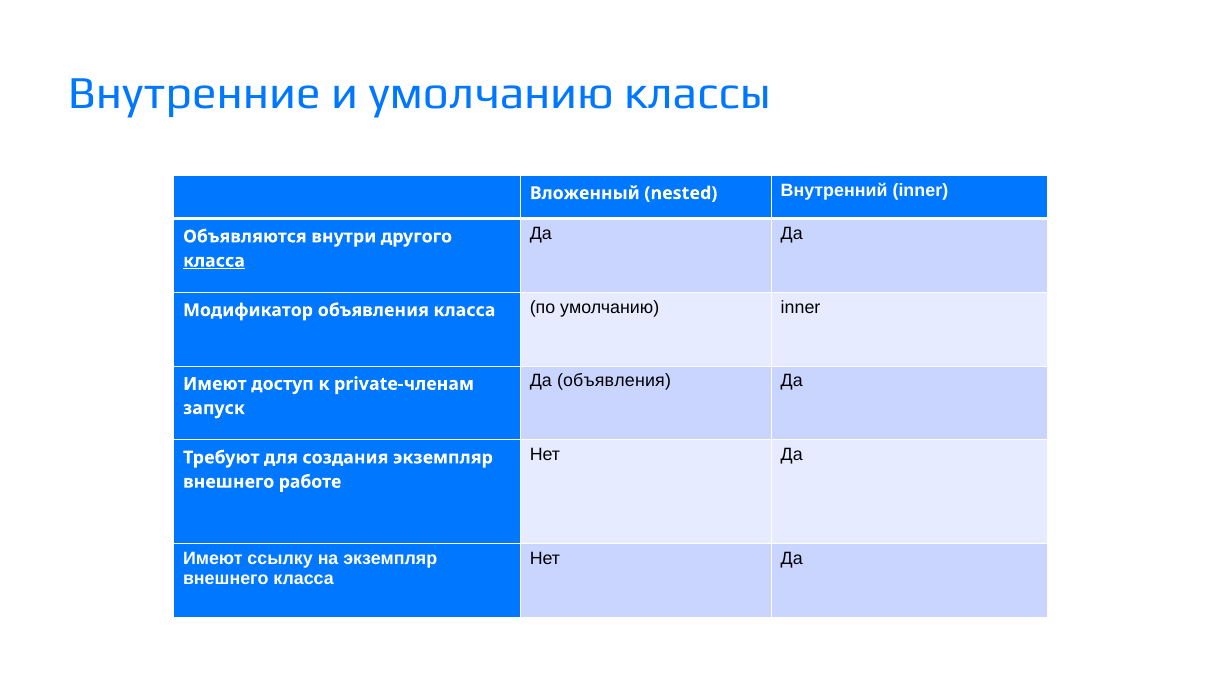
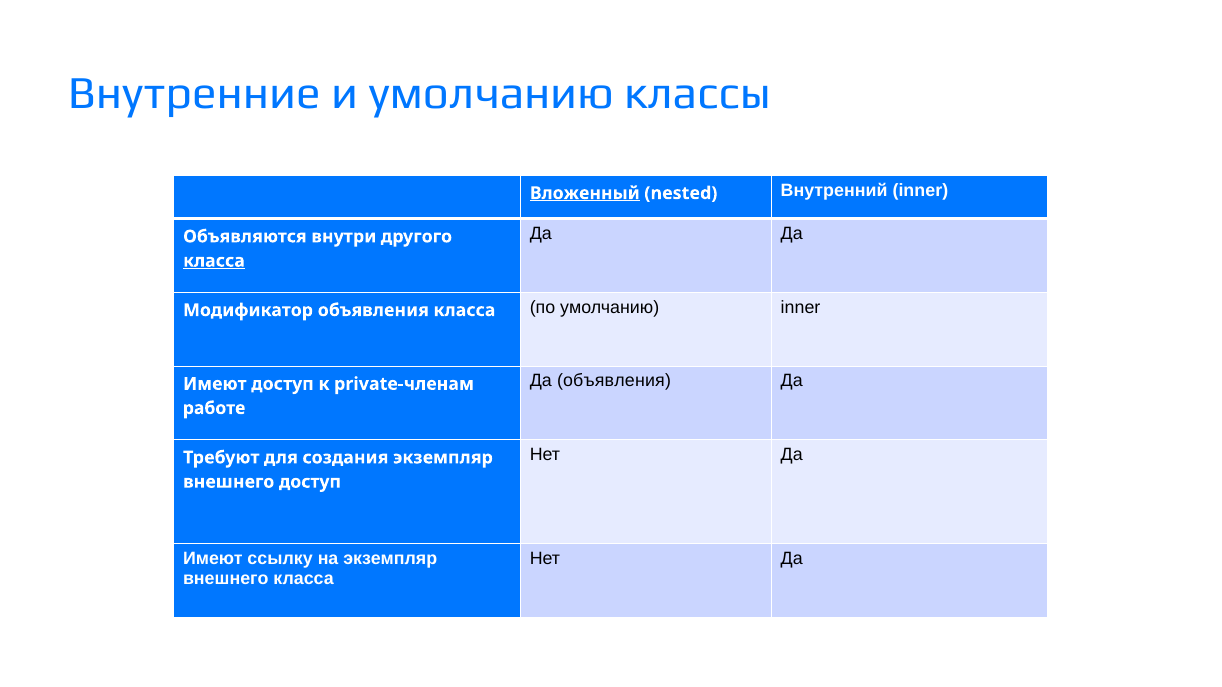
Вложенный underline: none -> present
запуск: запуск -> работе
внешнего работе: работе -> доступ
